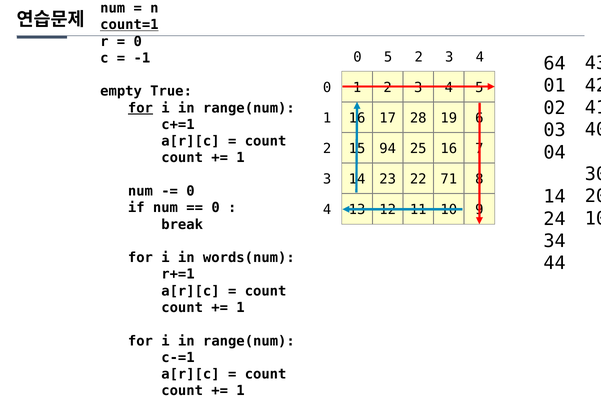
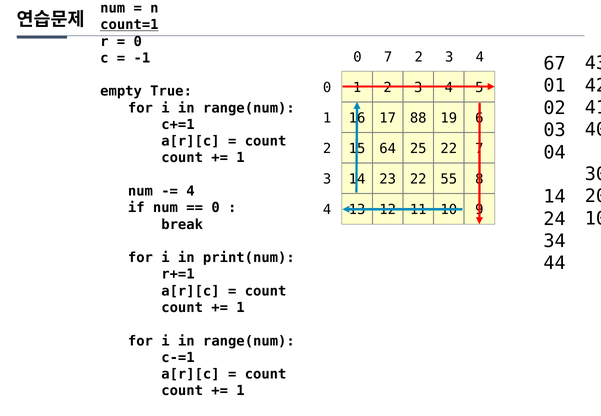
0 5: 5 -> 7
64: 64 -> 67
for at (140, 108) underline: present -> none
28: 28 -> 88
94: 94 -> 64
25 16: 16 -> 22
71: 71 -> 55
0 at (191, 191): 0 -> 4
words(num: words(num -> print(num
